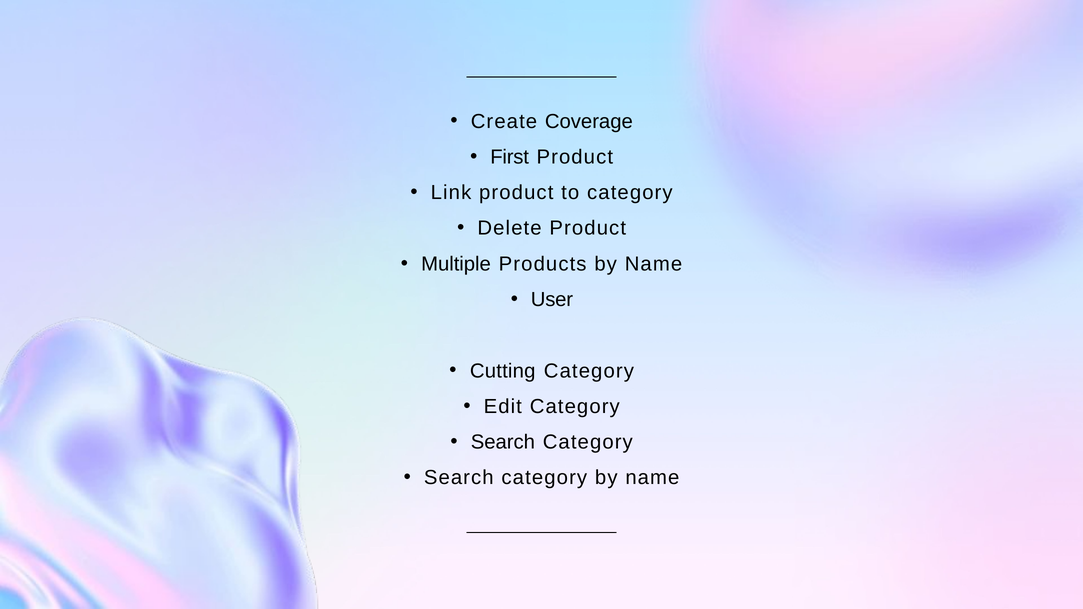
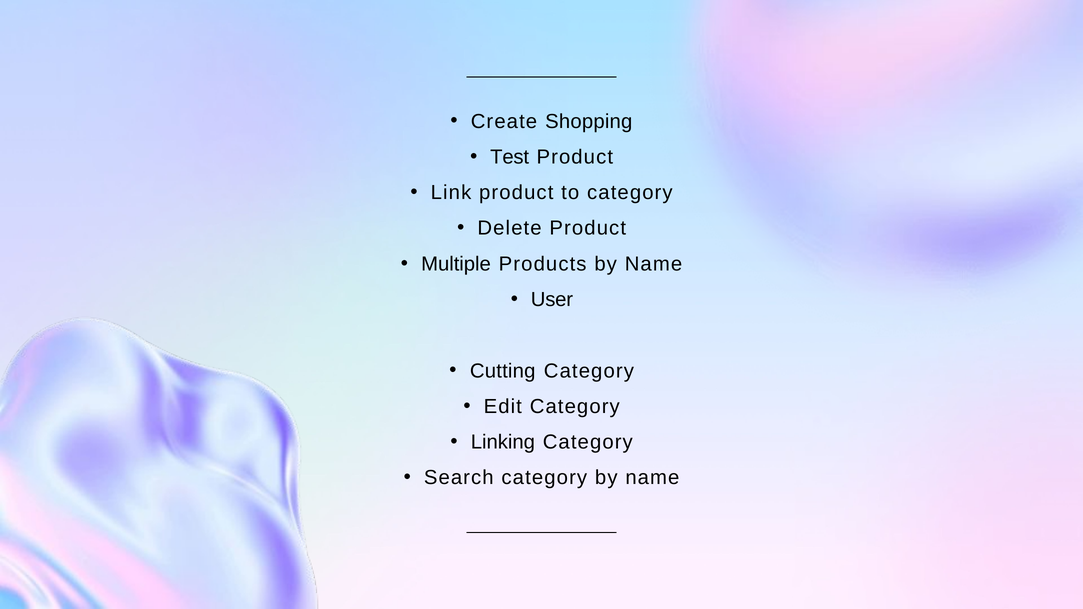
Coverage: Coverage -> Shopping
First: First -> Test
Search at (503, 442): Search -> Linking
